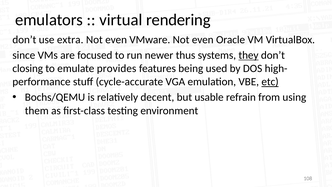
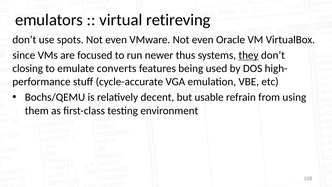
rendering: rendering -> retireving
extra: extra -> spots
provides: provides -> converts
etc underline: present -> none
